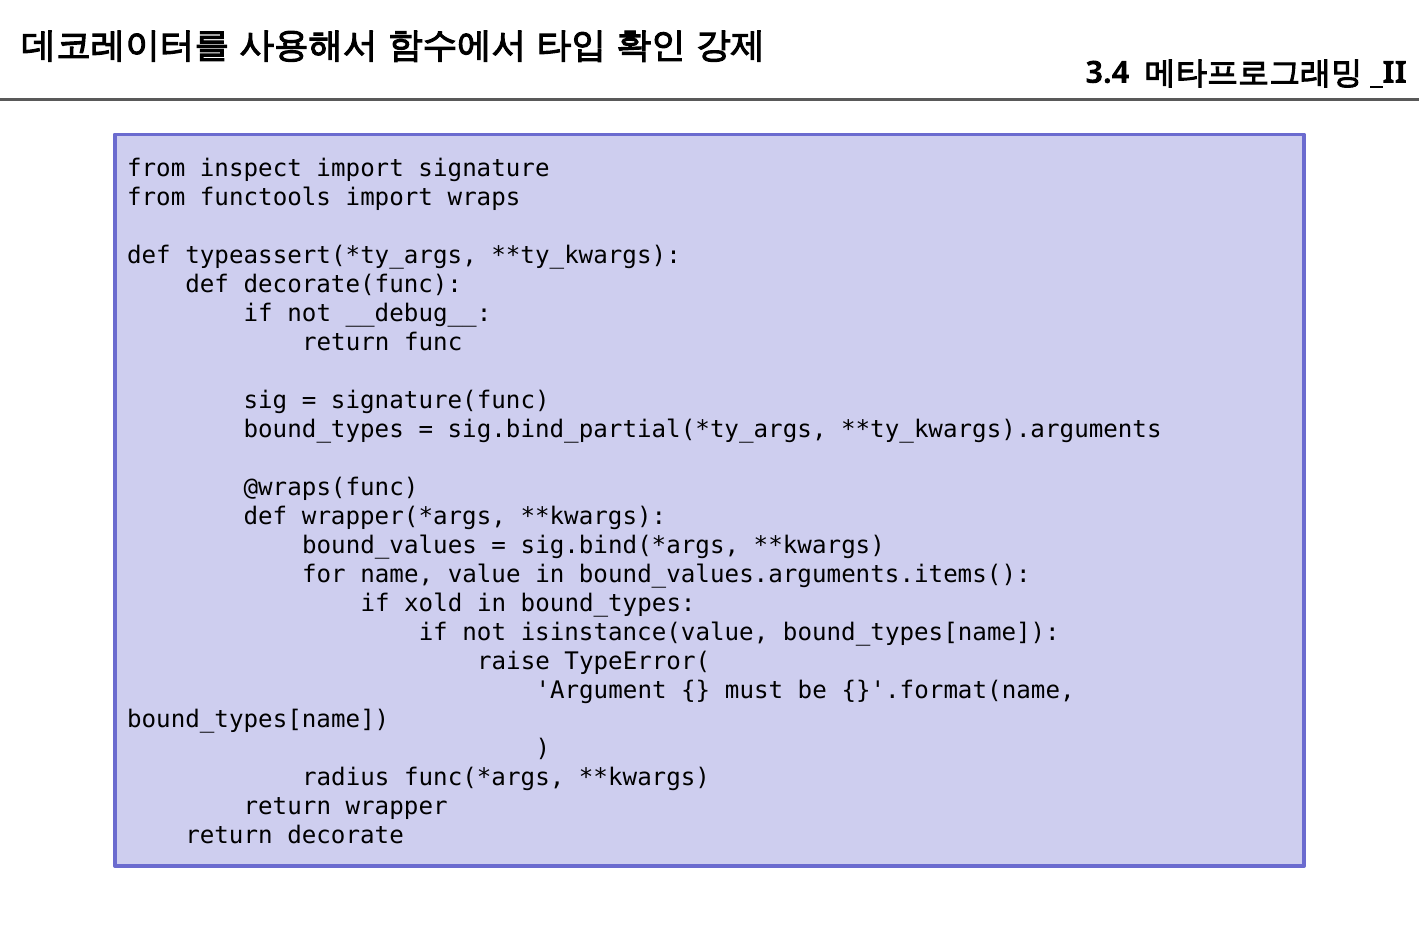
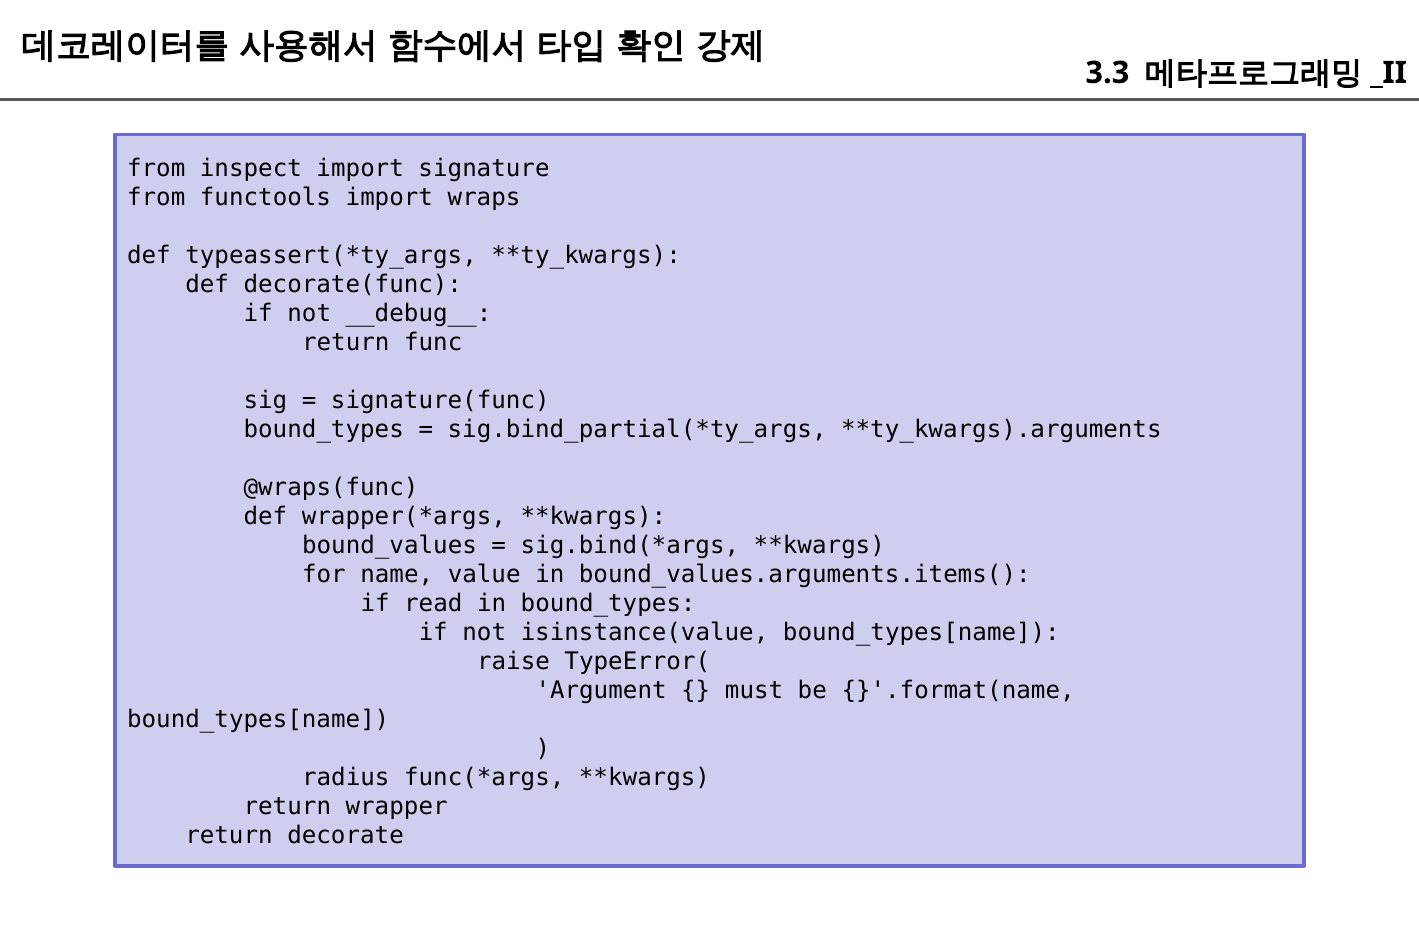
3.4: 3.4 -> 3.3
xold: xold -> read
